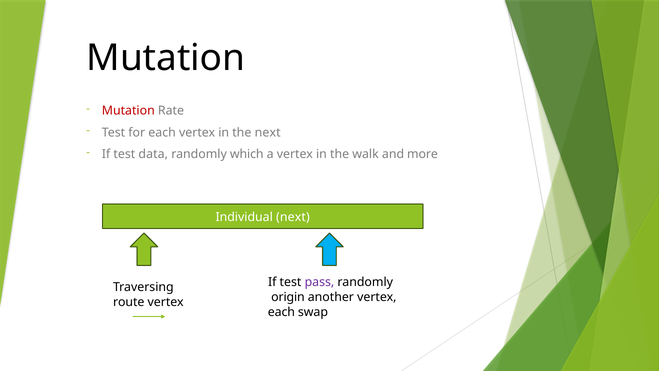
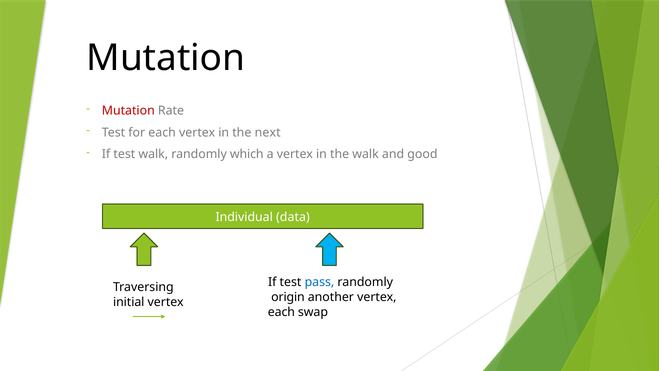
test data: data -> walk
more: more -> good
Individual next: next -> data
pass colour: purple -> blue
route: route -> initial
